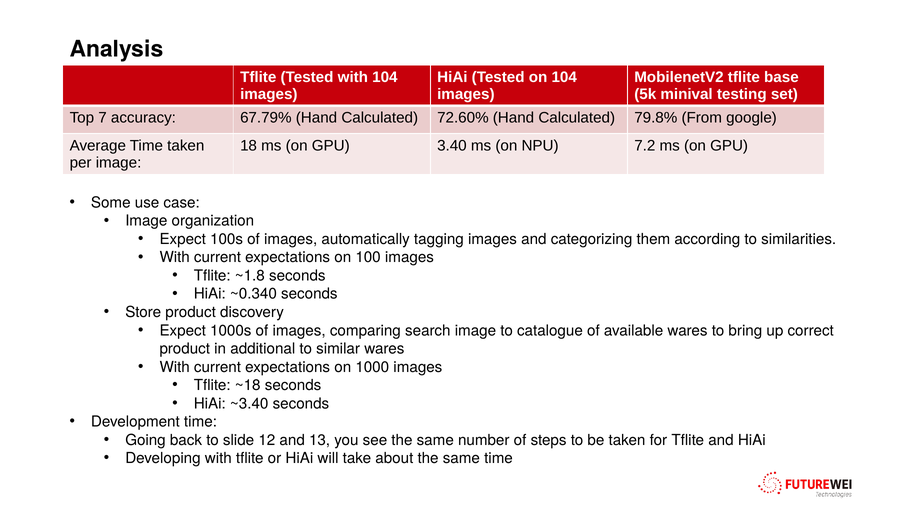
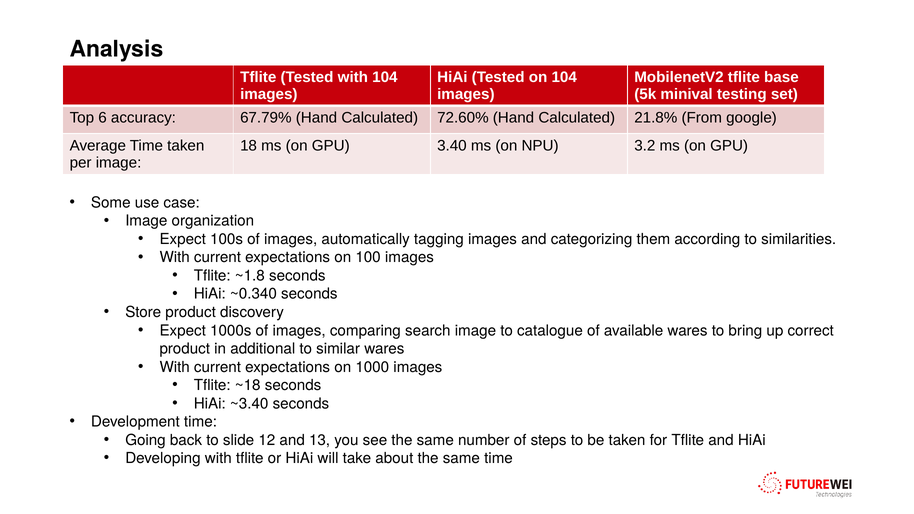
7: 7 -> 6
79.8%: 79.8% -> 21.8%
7.2: 7.2 -> 3.2
